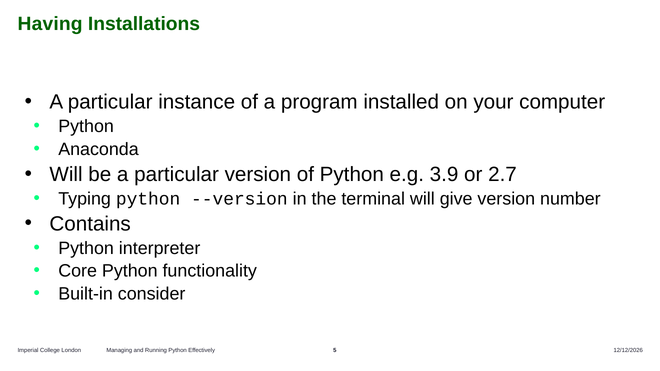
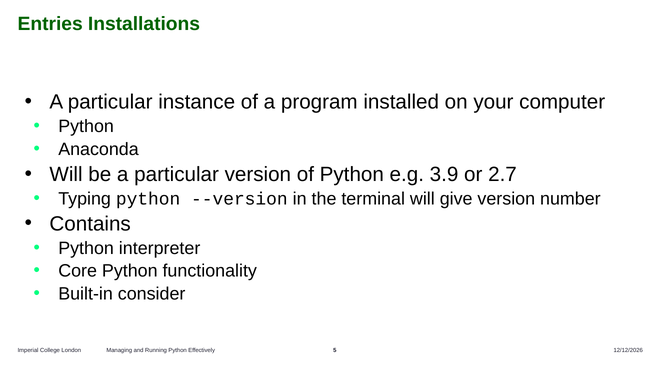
Having: Having -> Entries
